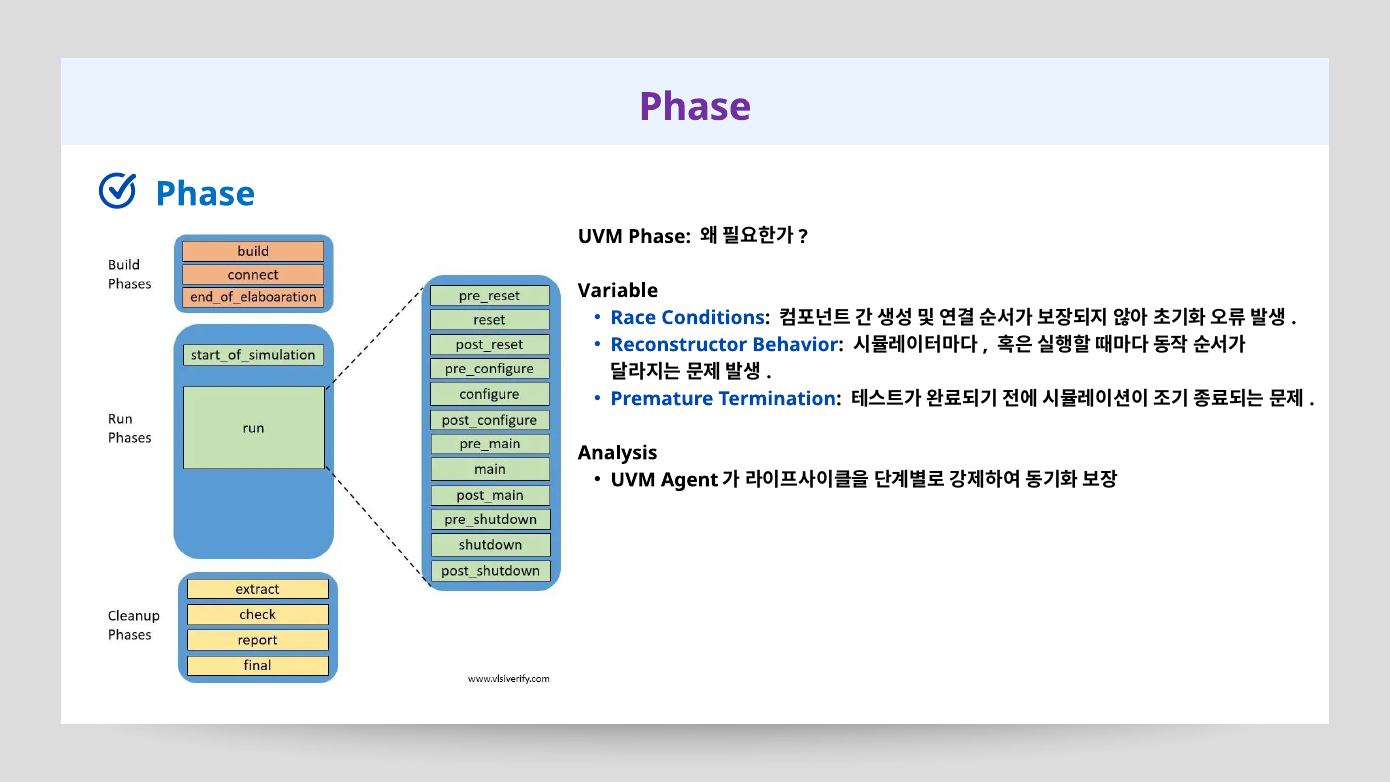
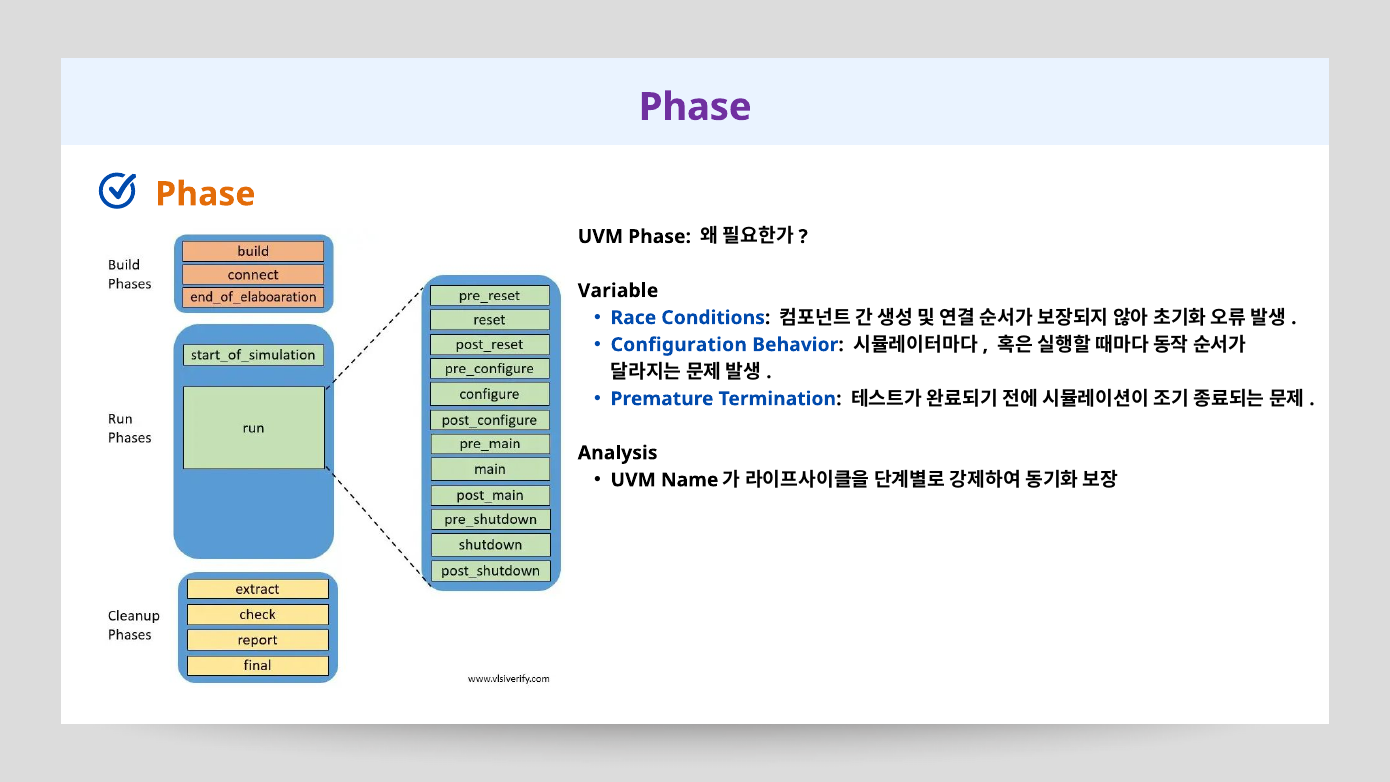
Phase at (205, 194) colour: blue -> orange
Reconstructor: Reconstructor -> Configuration
Agent: Agent -> Name
